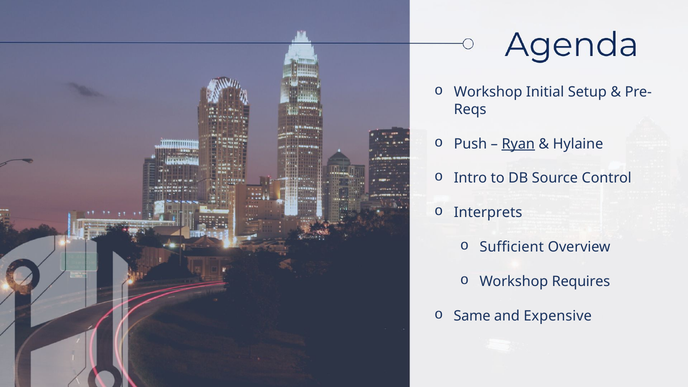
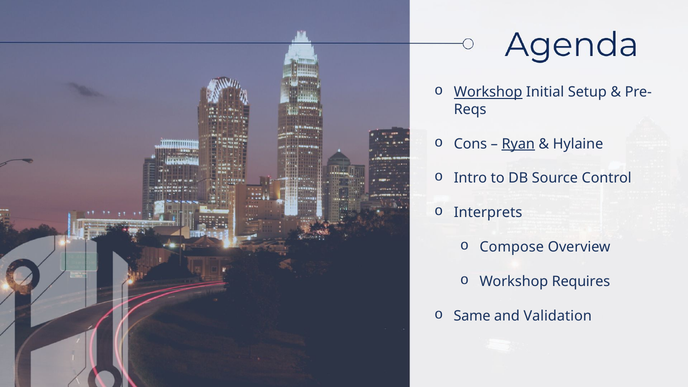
Workshop at (488, 92) underline: none -> present
Push: Push -> Cons
Sufficient: Sufficient -> Compose
Expensive: Expensive -> Validation
